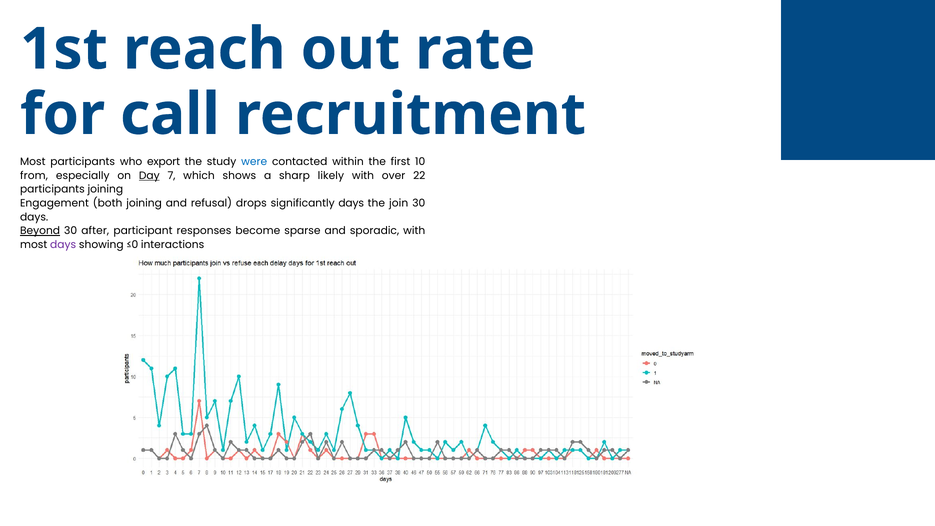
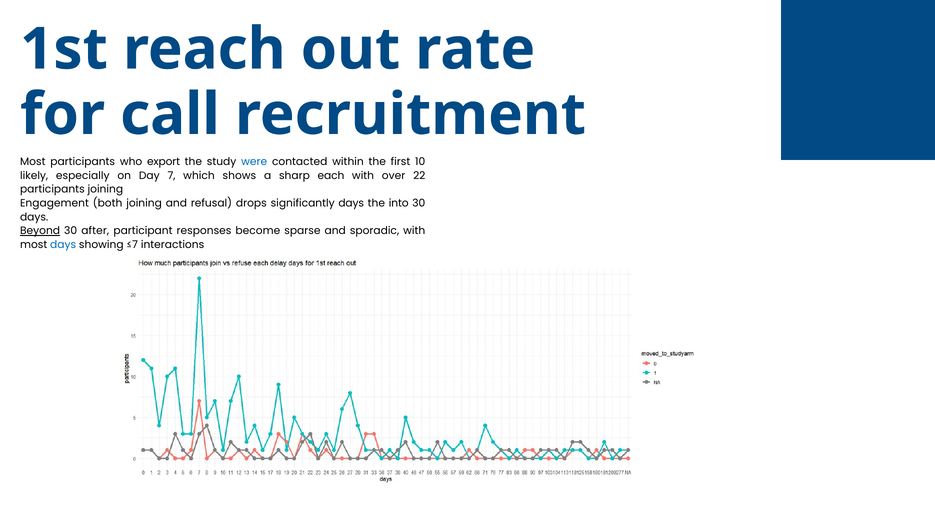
from: from -> likely
Day underline: present -> none
likely: likely -> each
join: join -> into
days at (63, 245) colour: purple -> blue
≤0: ≤0 -> ≤7
